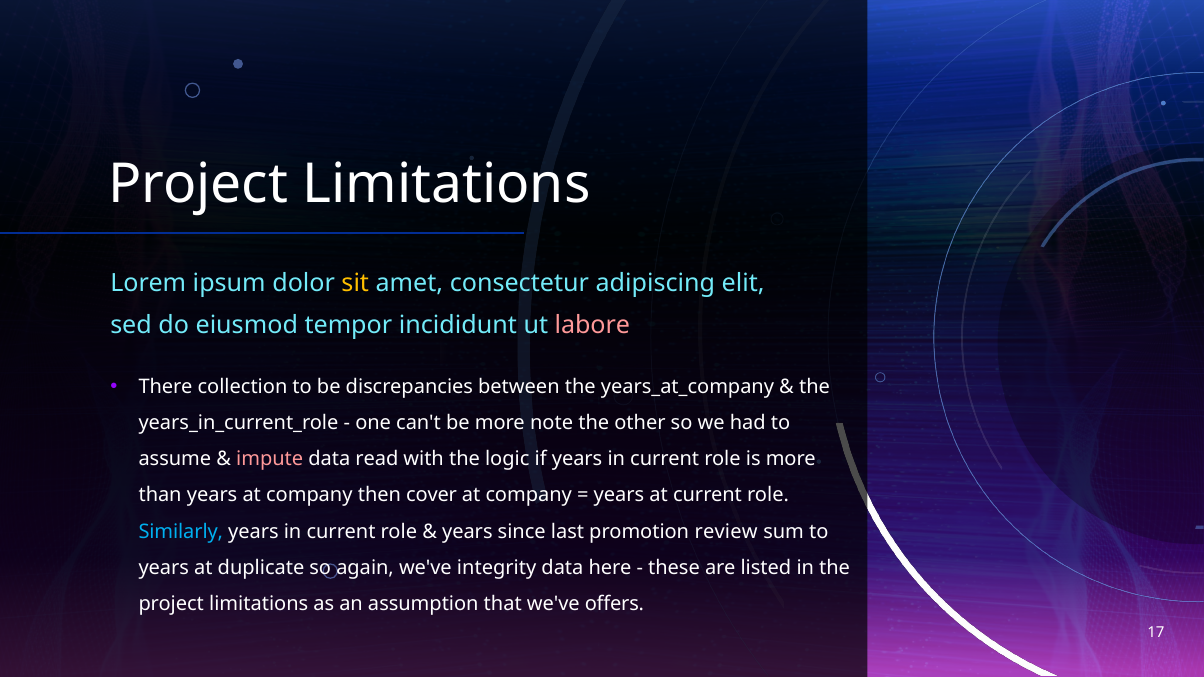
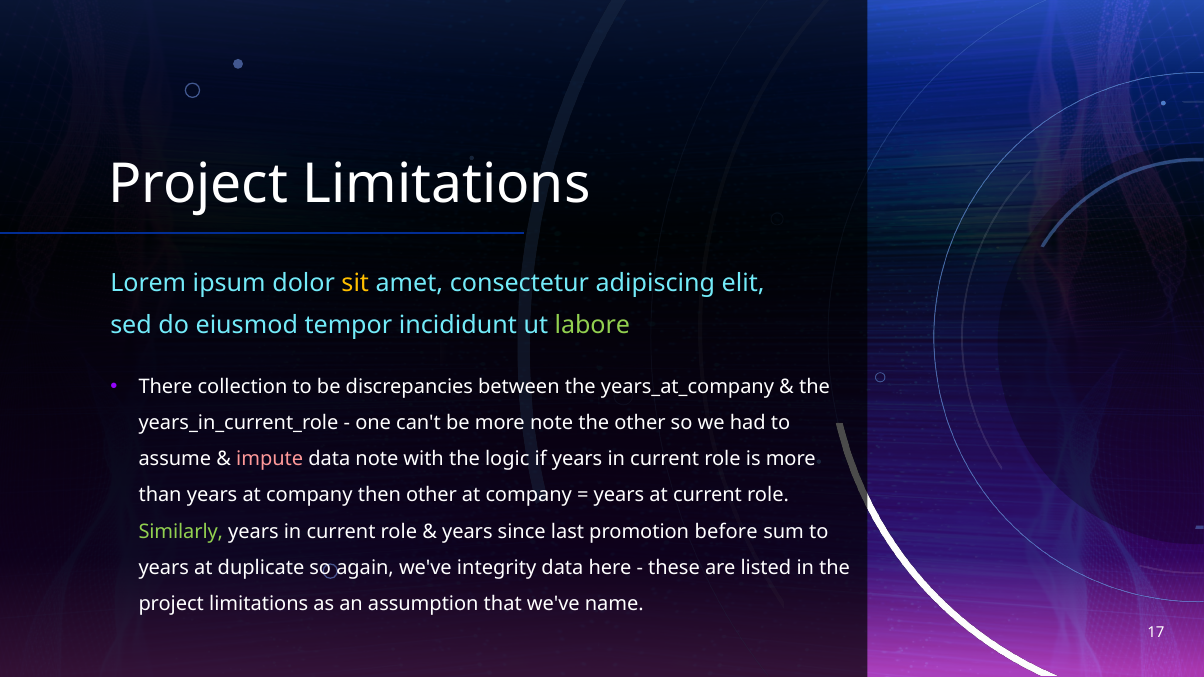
labore colour: pink -> light green
data read: read -> note
then cover: cover -> other
Similarly colour: light blue -> light green
review: review -> before
offers: offers -> name
